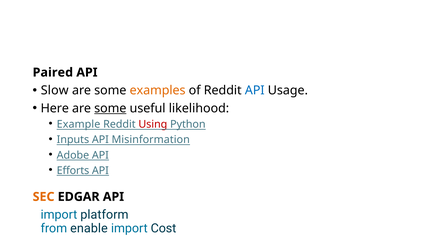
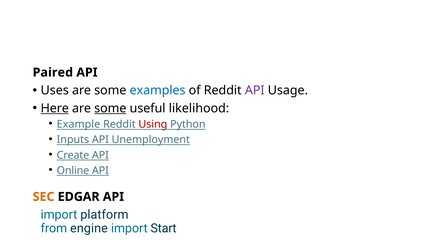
Slow: Slow -> Uses
examples colour: orange -> blue
API at (255, 90) colour: blue -> purple
Here underline: none -> present
Misinformation: Misinformation -> Unemployment
Adobe at (73, 155): Adobe -> Create
Efforts: Efforts -> Online
enable: enable -> engine
Cost: Cost -> Start
